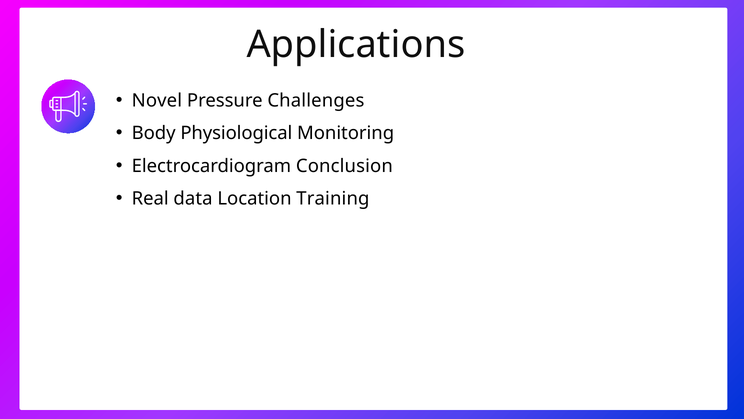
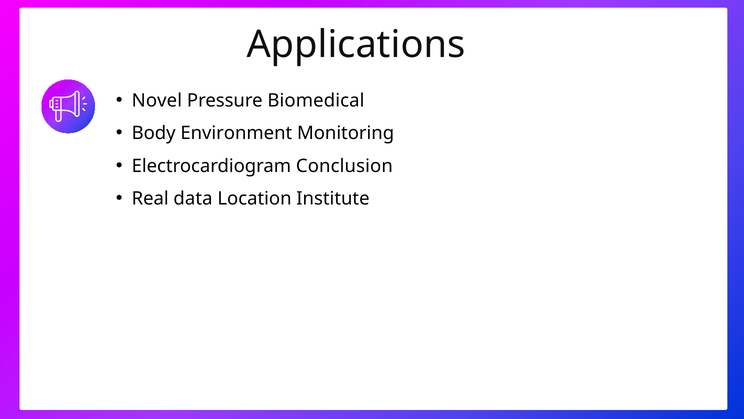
Challenges: Challenges -> Biomedical
Physiological: Physiological -> Environment
Training: Training -> Institute
